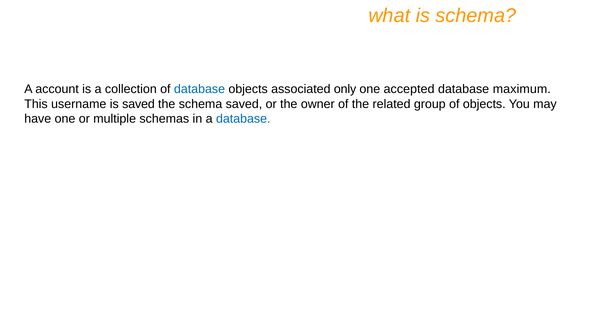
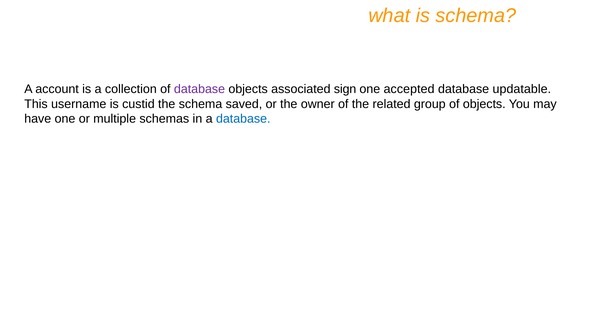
database at (199, 89) colour: blue -> purple
only: only -> sign
maximum: maximum -> updatable
is saved: saved -> custid
